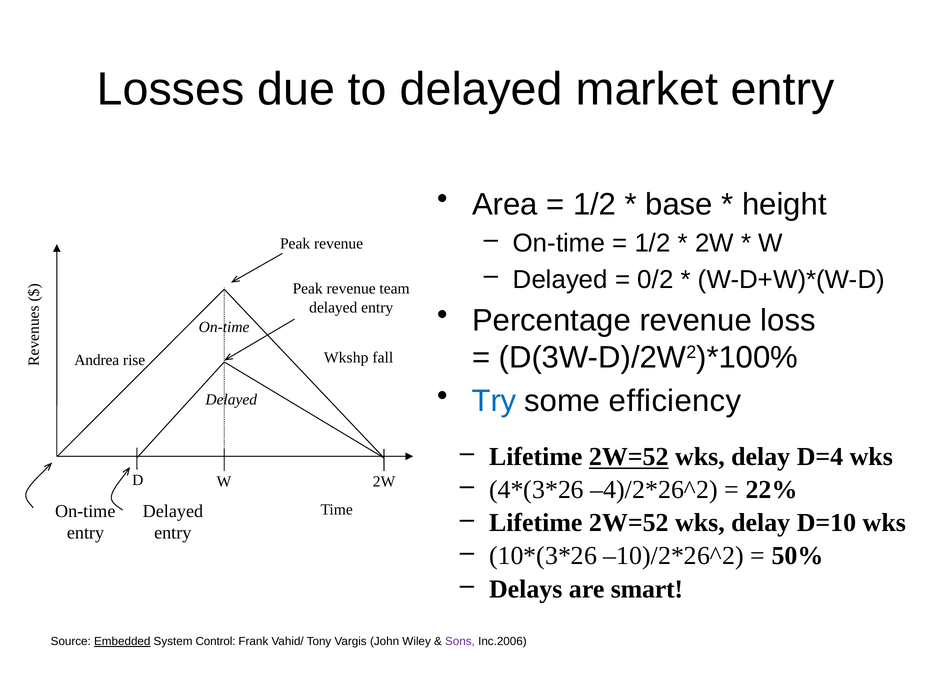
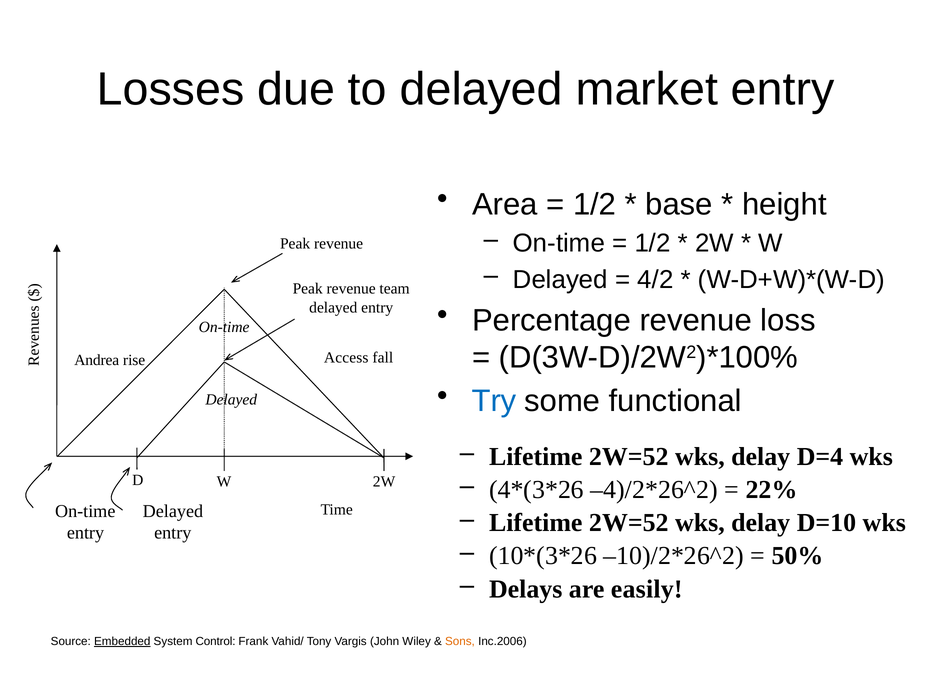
0/2: 0/2 -> 4/2
Wkshp: Wkshp -> Access
efficiency: efficiency -> functional
2W=52 at (629, 457) underline: present -> none
smart: smart -> easily
Sons colour: purple -> orange
